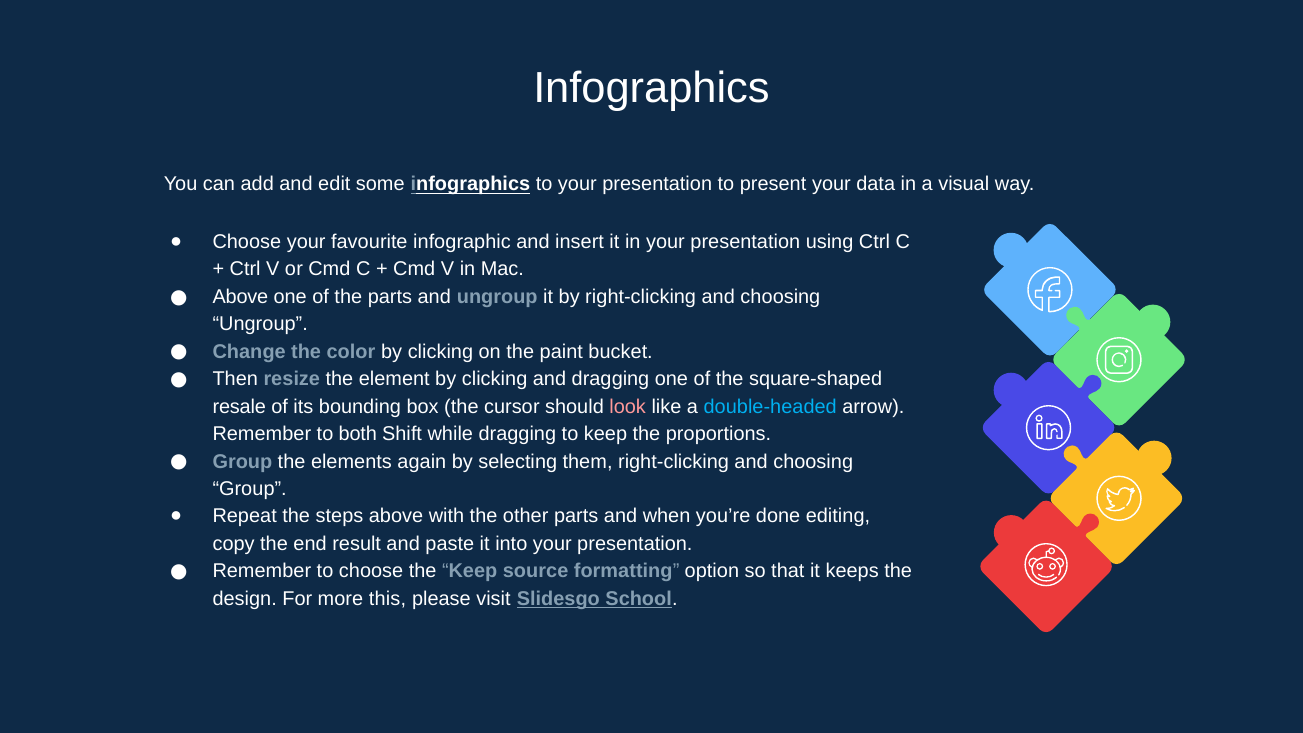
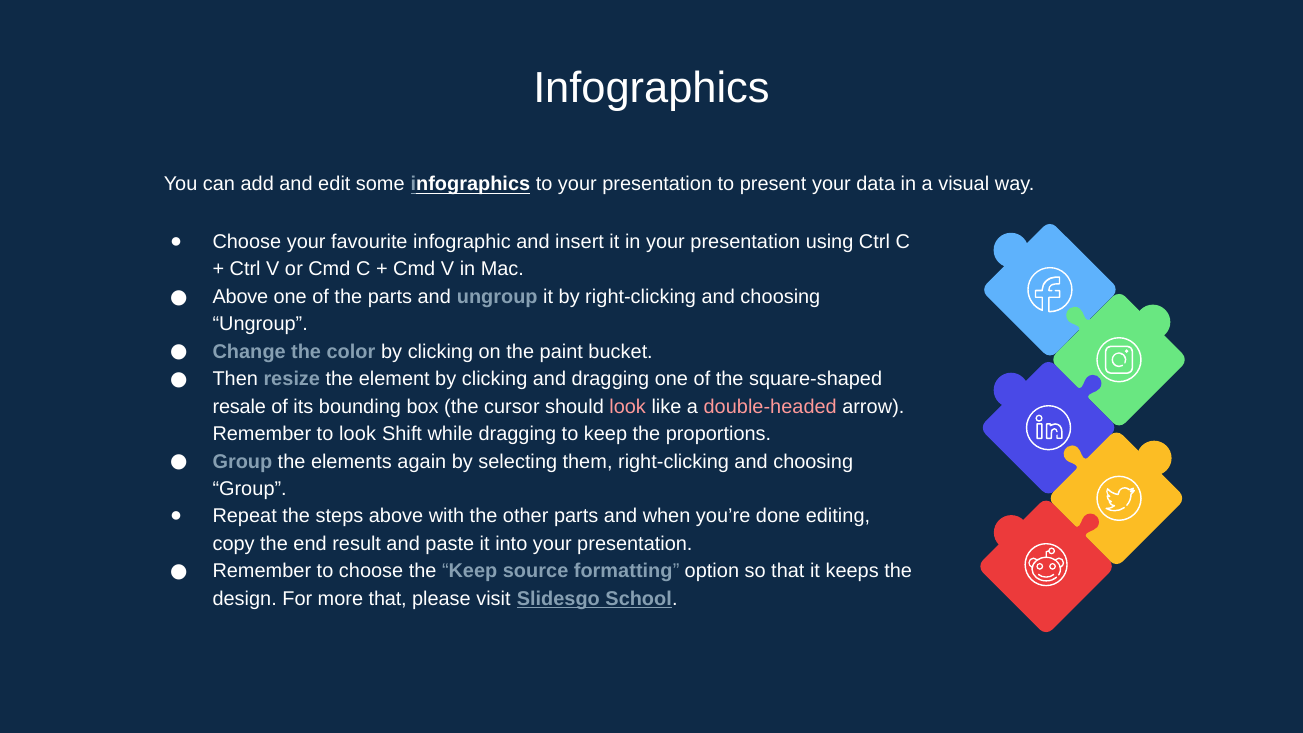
double-headed colour: light blue -> pink
to both: both -> look
more this: this -> that
